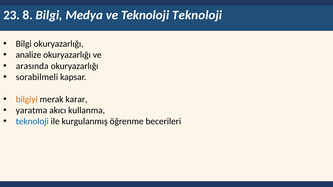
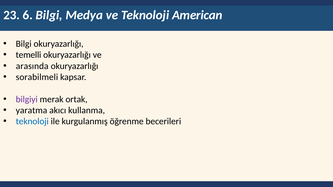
8: 8 -> 6
Teknoloji Teknoloji: Teknoloji -> American
analize: analize -> temelli
bilgiyi colour: orange -> purple
karar: karar -> ortak
